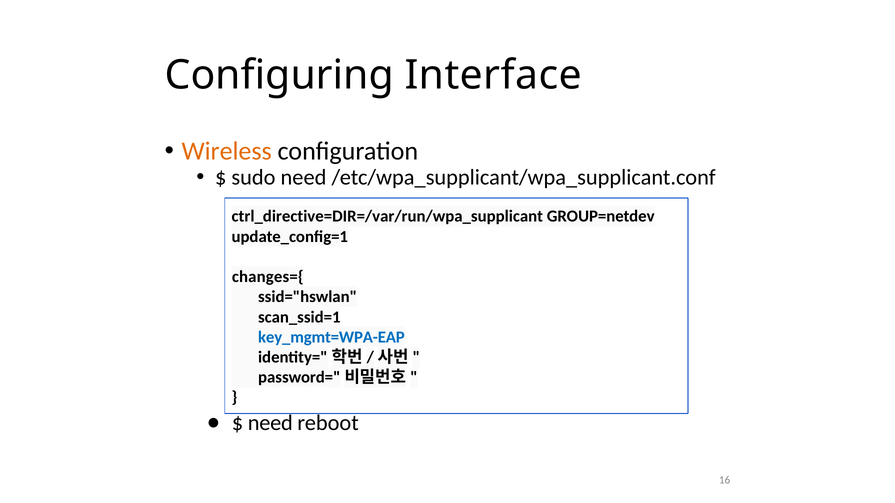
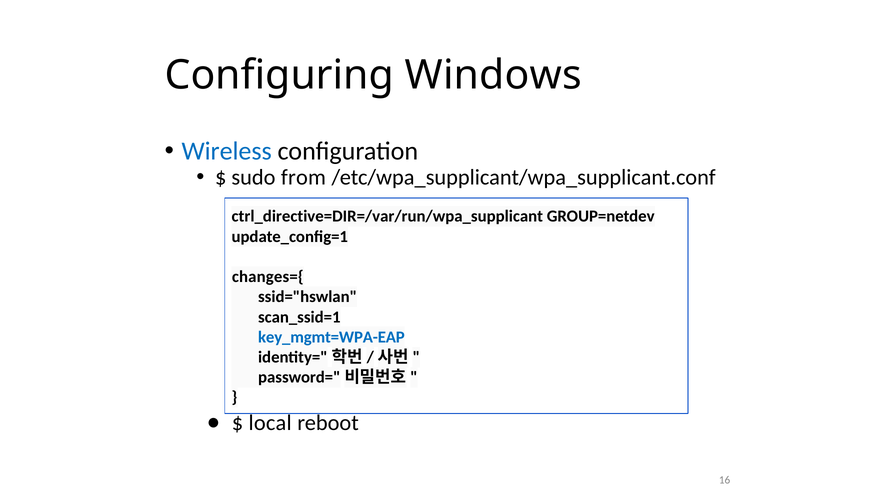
Interface: Interface -> Windows
Wireless colour: orange -> blue
sudo need: need -> from
need at (270, 423): need -> local
